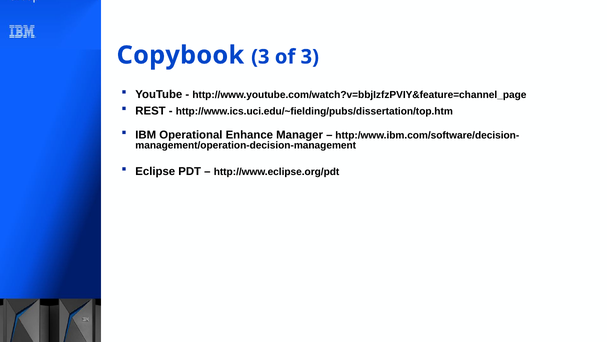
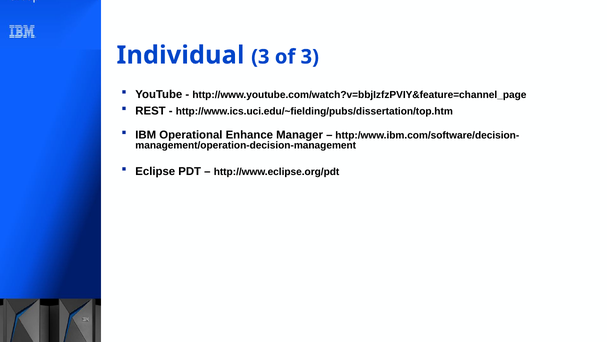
Copybook: Copybook -> Individual
